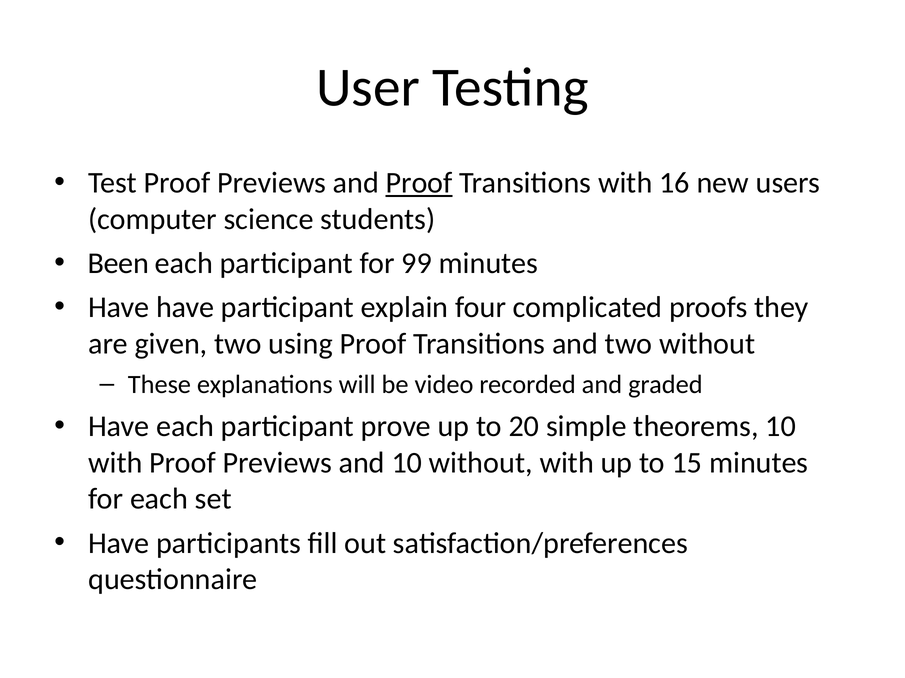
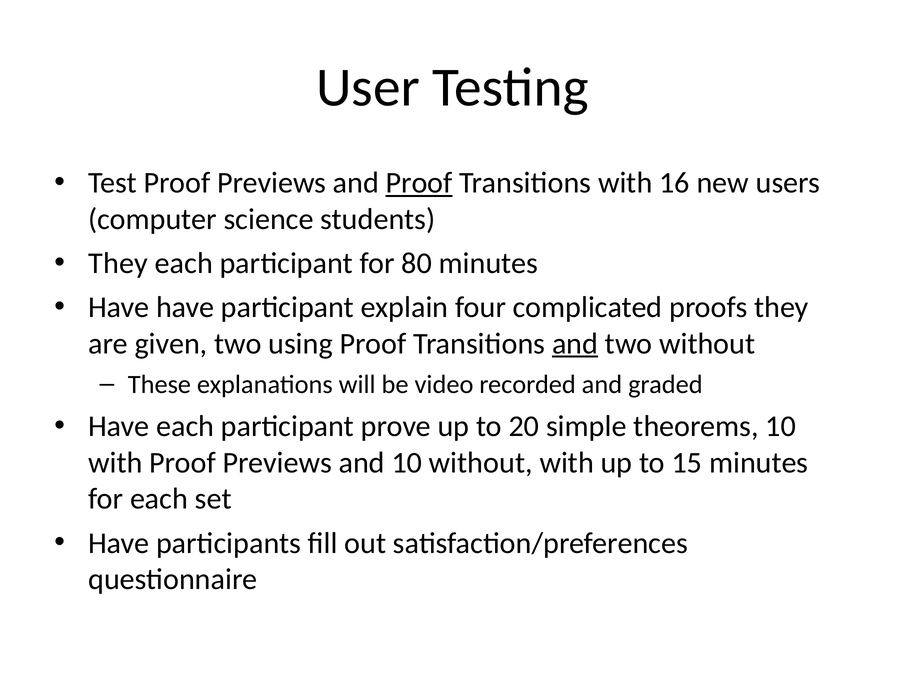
Been at (118, 264): Been -> They
99: 99 -> 80
and at (575, 344) underline: none -> present
